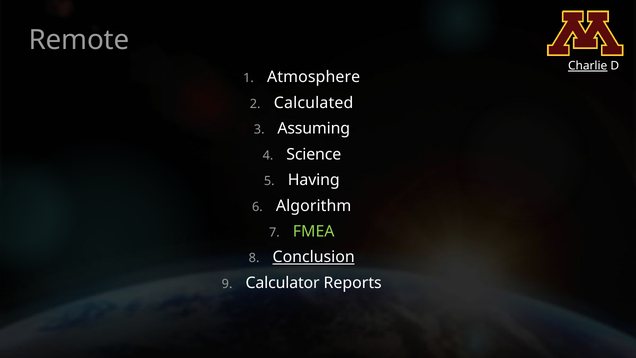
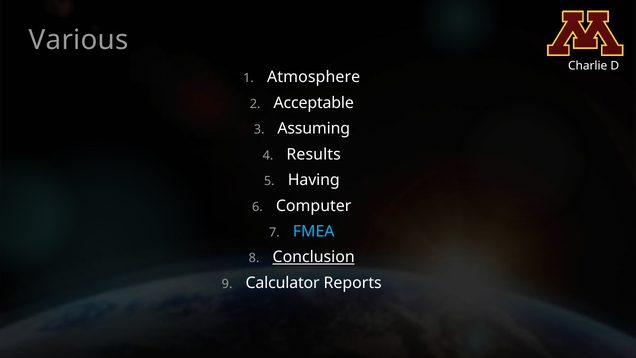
Remote: Remote -> Various
Charlie underline: present -> none
Calculated: Calculated -> Acceptable
Science: Science -> Results
Algorithm: Algorithm -> Computer
FMEA colour: light green -> light blue
